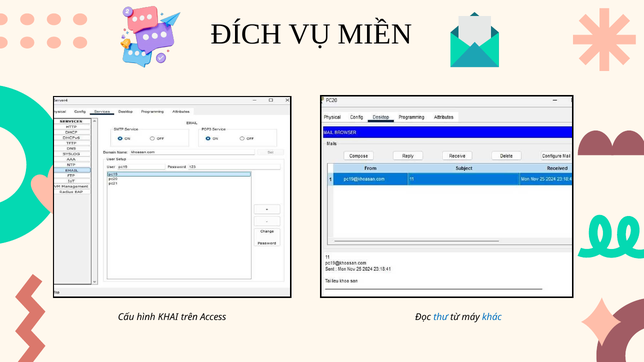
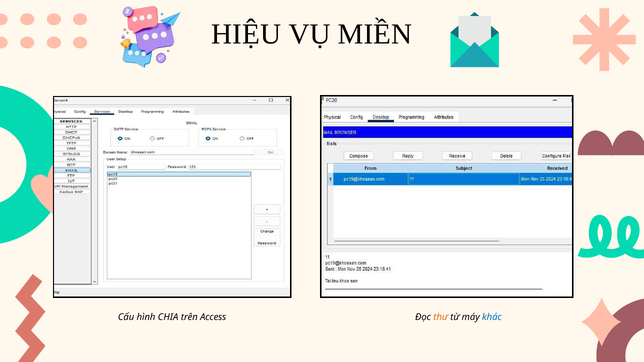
ĐÍCH: ĐÍCH -> HIỆU
KHAI: KHAI -> CHIA
thư colour: blue -> orange
